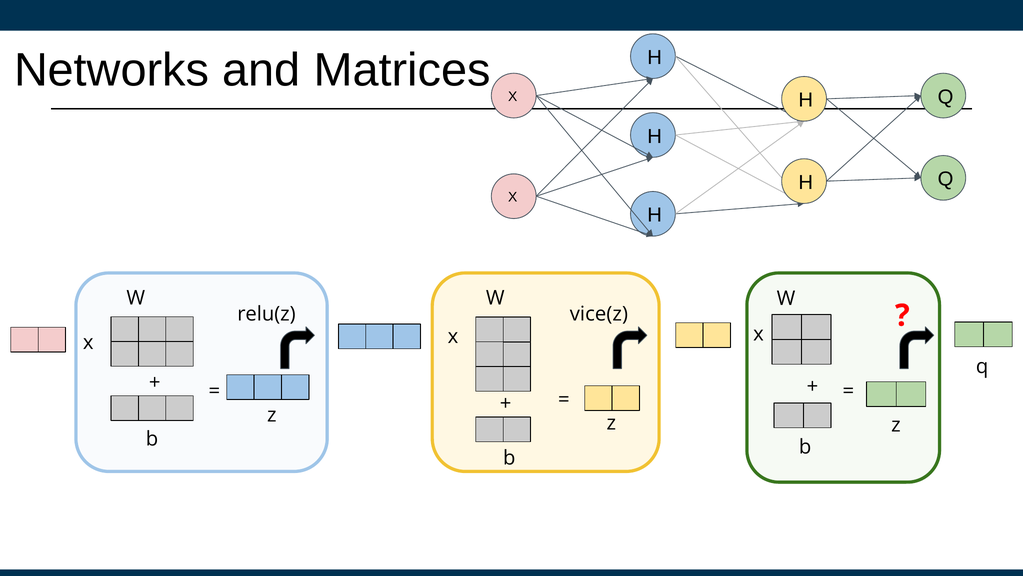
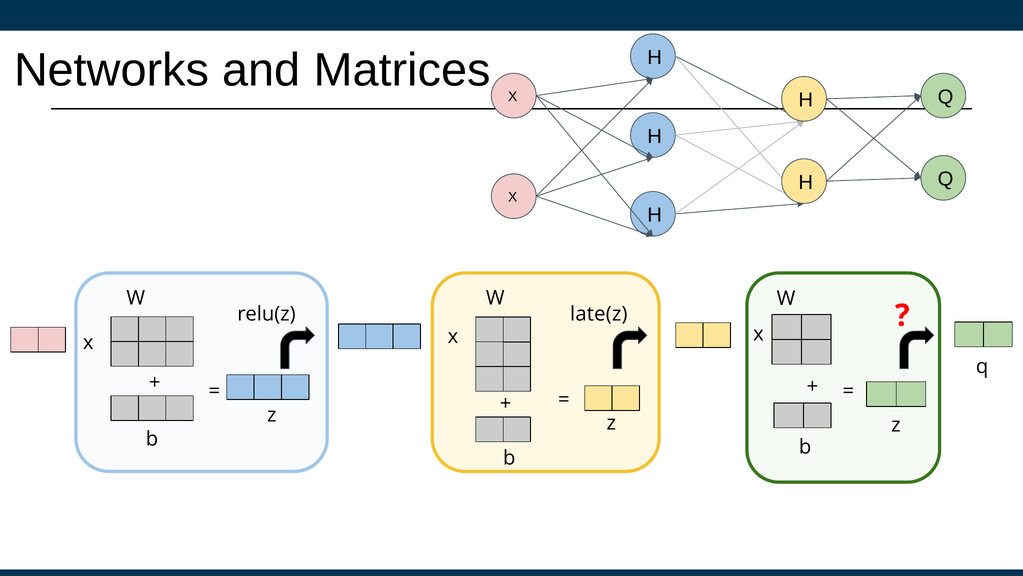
vice(z: vice(z -> late(z
